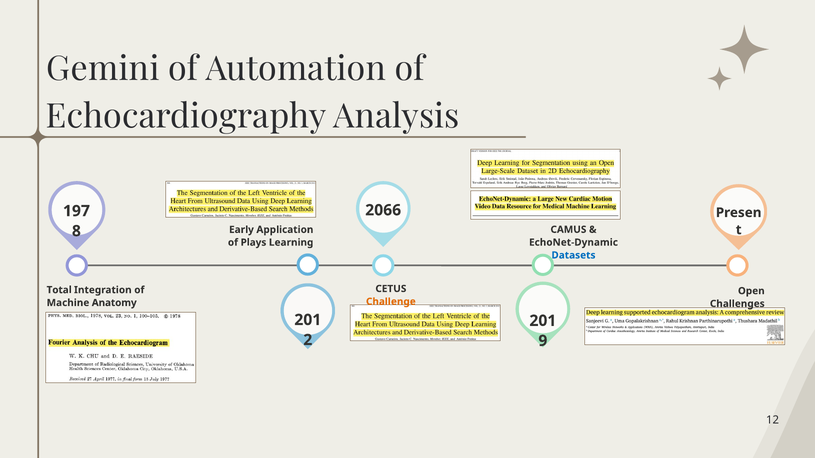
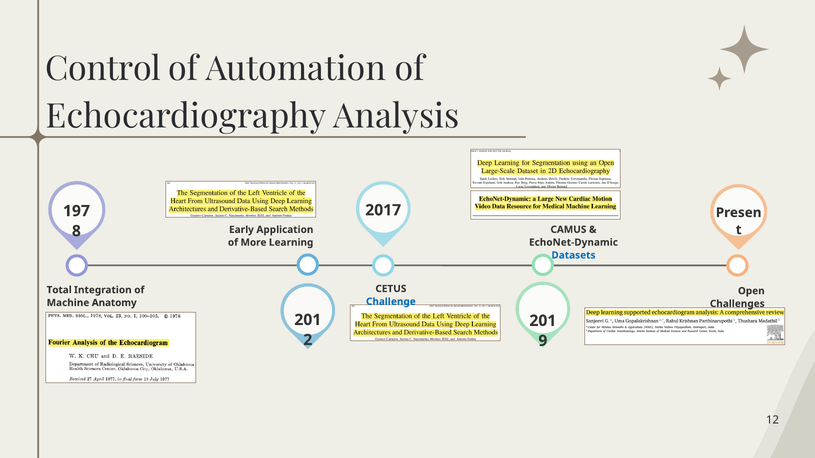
Gemini: Gemini -> Control
2066: 2066 -> 2017
Plays: Plays -> More
Challenge colour: orange -> blue
